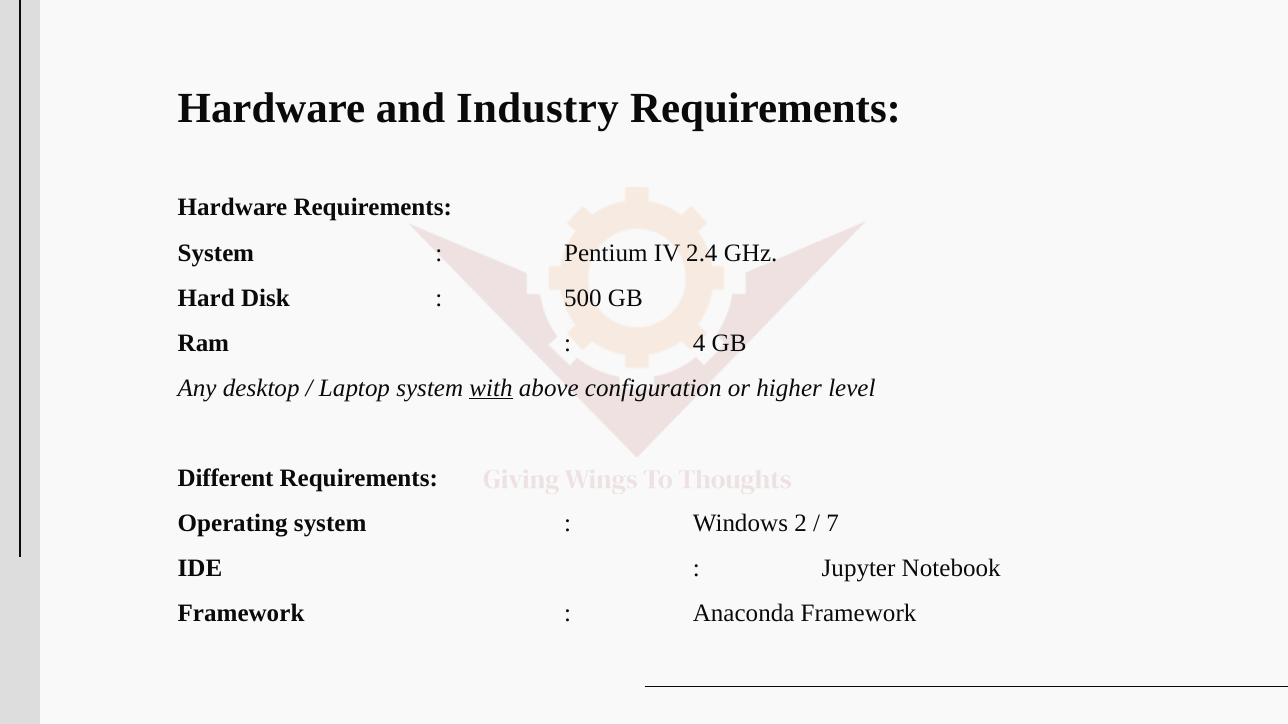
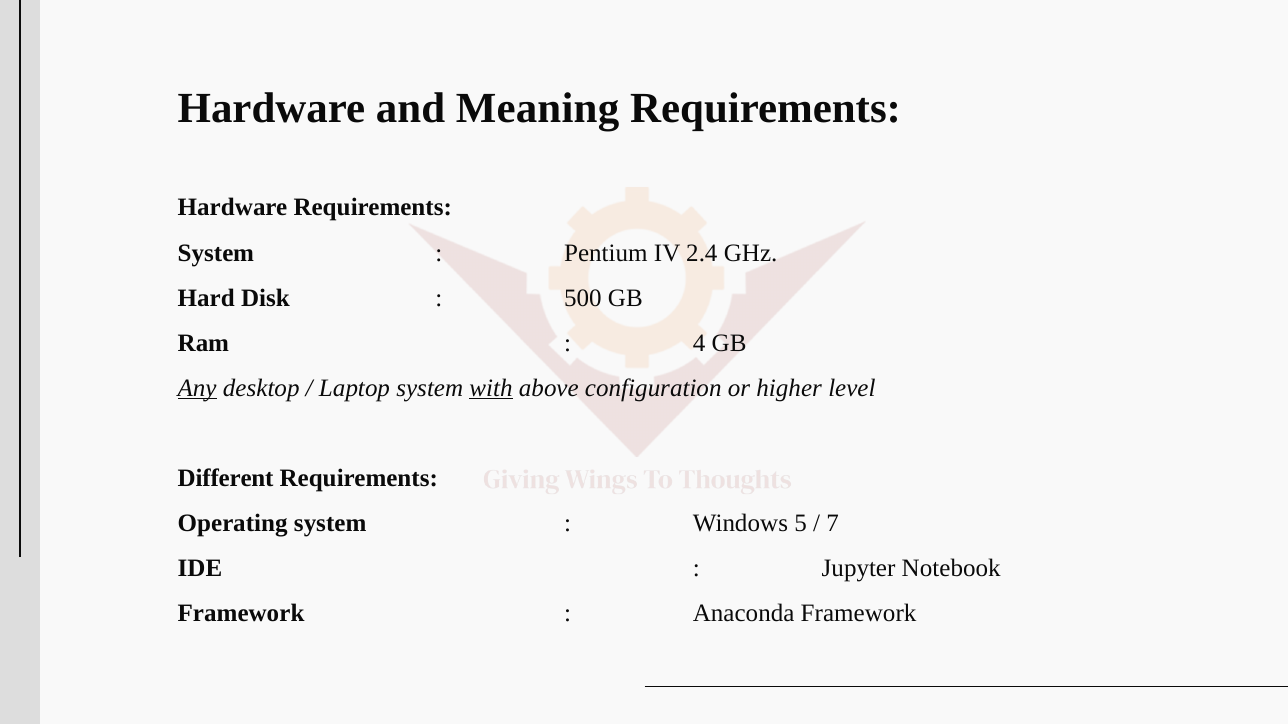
Industry: Industry -> Meaning
Any underline: none -> present
2: 2 -> 5
